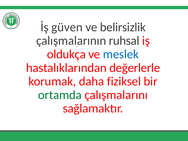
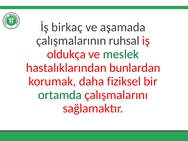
güven: güven -> birkaç
belirsizlik: belirsizlik -> aşamada
meslek colour: blue -> green
değerlerle: değerlerle -> bunlardan
